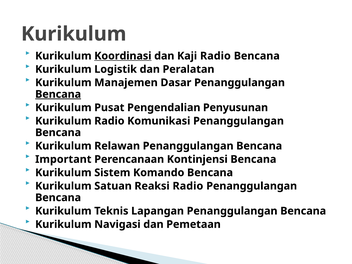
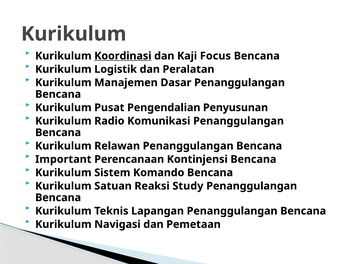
Kaji Radio: Radio -> Focus
Bencana at (58, 94) underline: present -> none
Reaksi Radio: Radio -> Study
